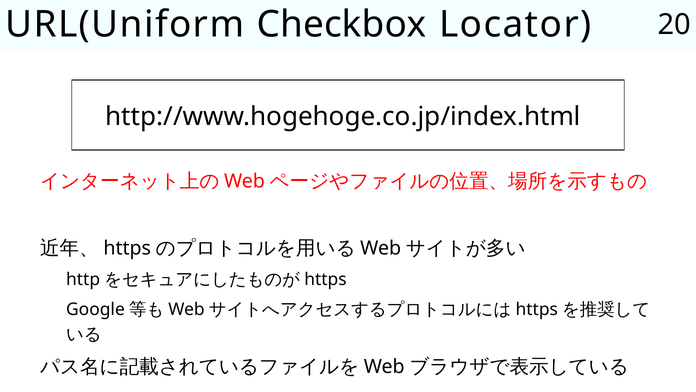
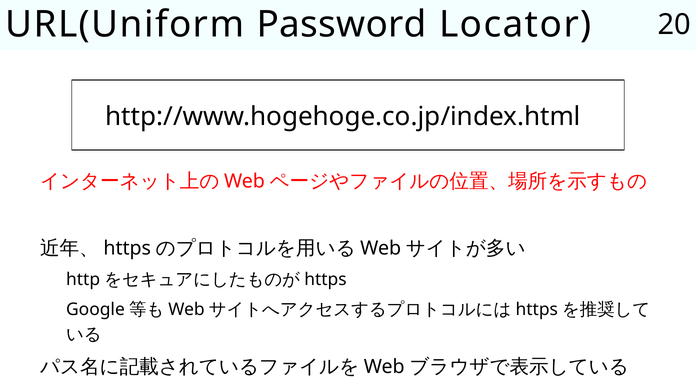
Checkbox: Checkbox -> Password
